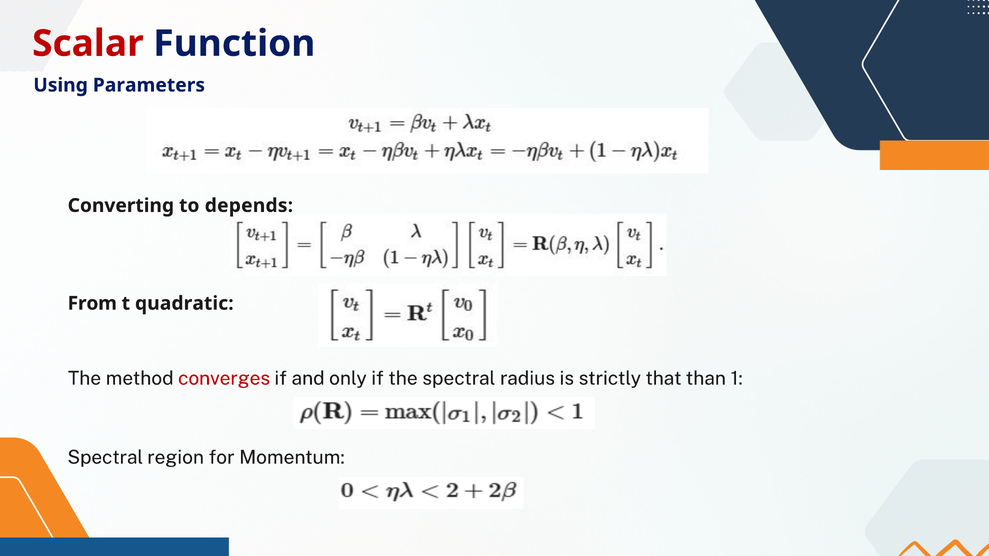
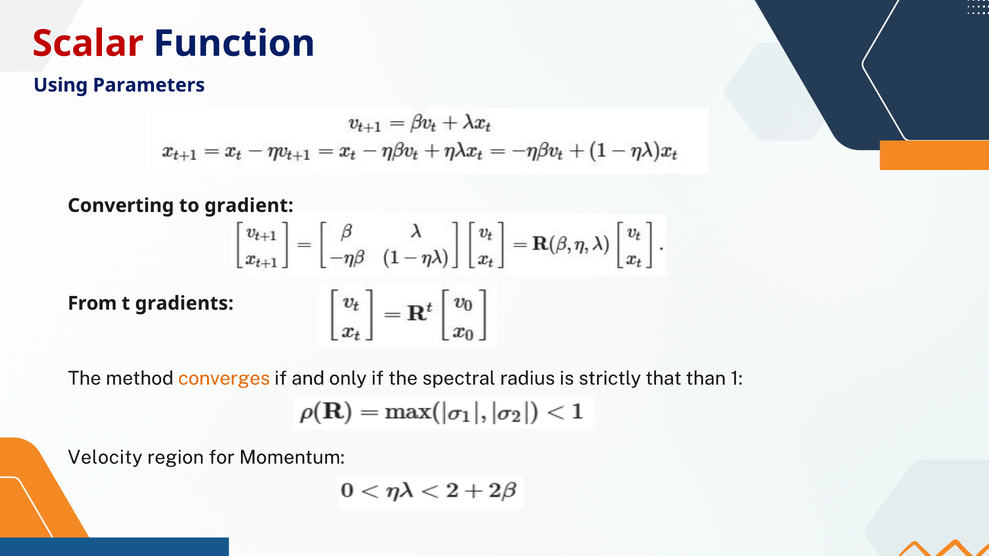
depends: depends -> gradient
quadratic: quadratic -> gradients
converges colour: red -> orange
Spectral at (105, 458): Spectral -> Velocity
